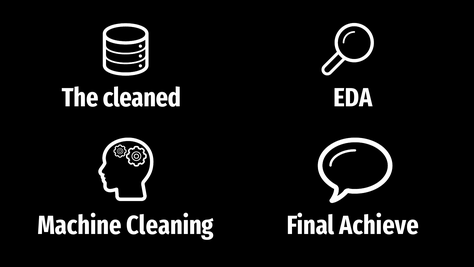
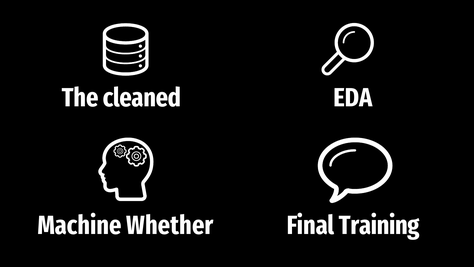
Cleaning: Cleaning -> Whether
Achieve: Achieve -> Training
